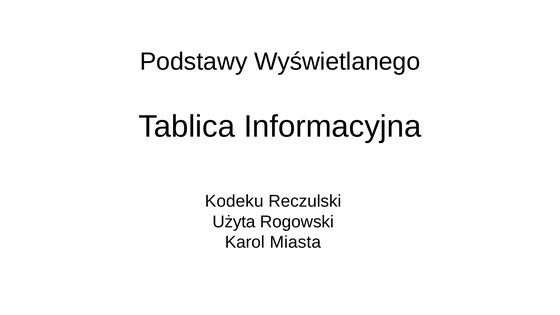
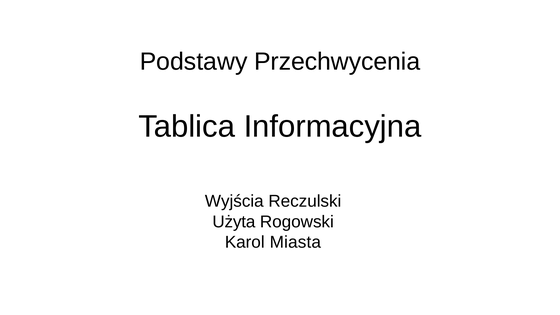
Wyświetlanego: Wyświetlanego -> Przechwycenia
Kodeku: Kodeku -> Wyjścia
